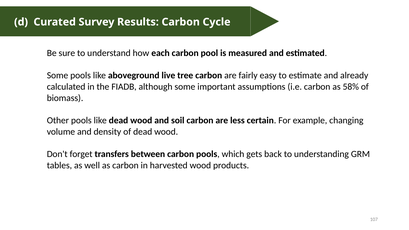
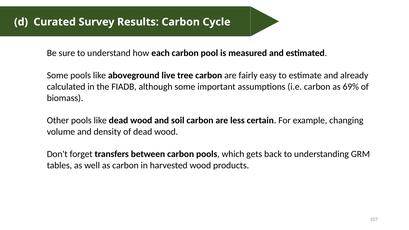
58%: 58% -> 69%
